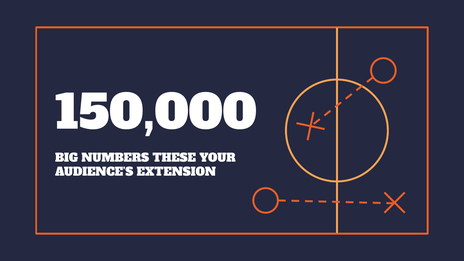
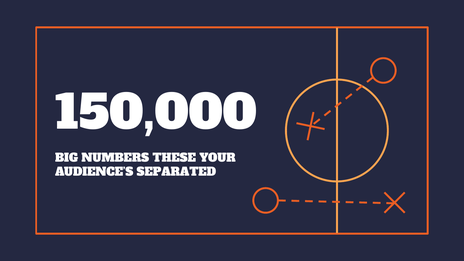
EXTENSION: EXTENSION -> SEPARATED
